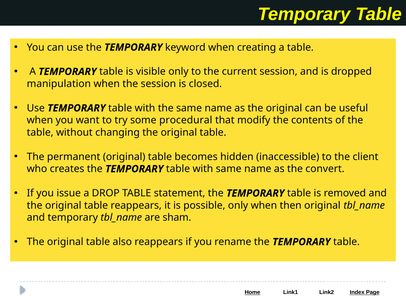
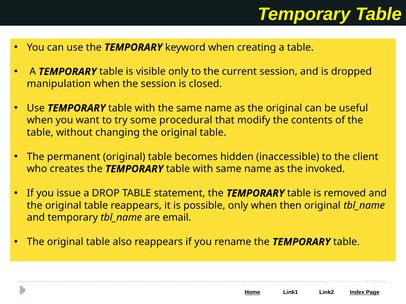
convert: convert -> invoked
sham: sham -> email
